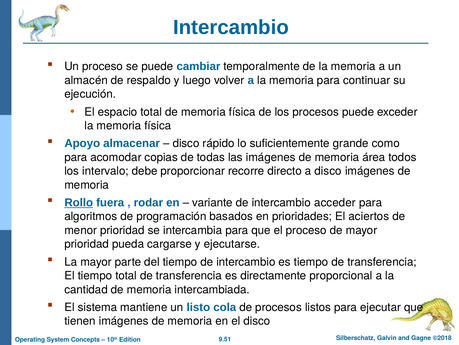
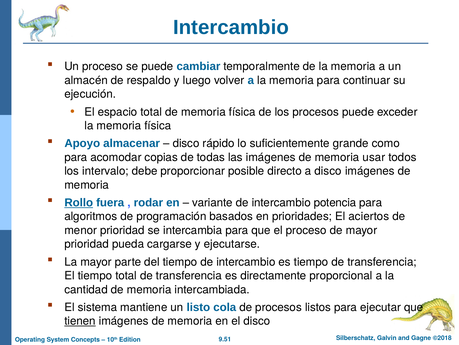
área: área -> usar
recorre: recorre -> posible
acceder: acceder -> potencia
tienen underline: none -> present
